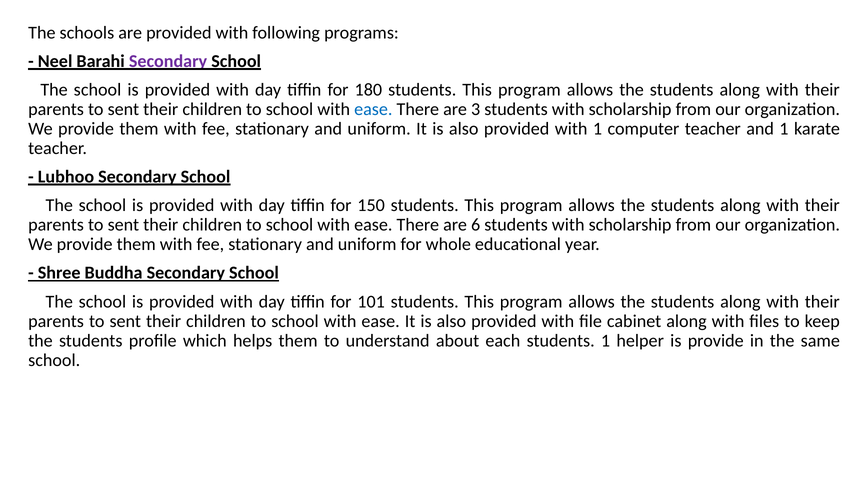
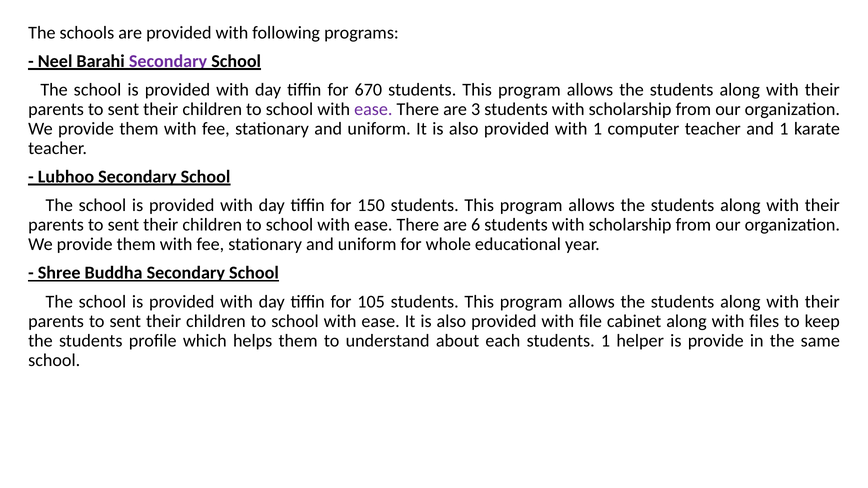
180: 180 -> 670
ease at (373, 109) colour: blue -> purple
101: 101 -> 105
